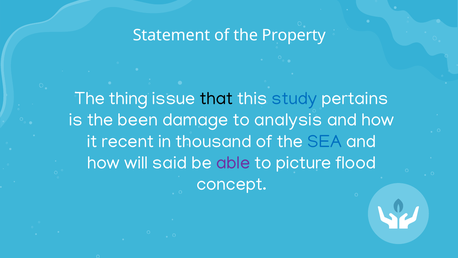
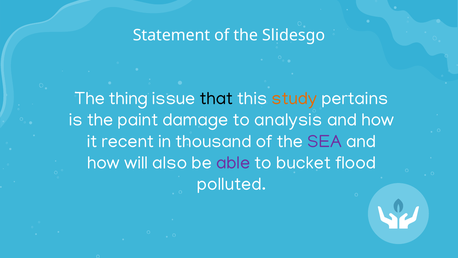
Property: Property -> Slidesgo
study colour: blue -> orange
been: been -> paint
SEA colour: blue -> purple
said: said -> also
picture: picture -> bucket
concept: concept -> polluted
